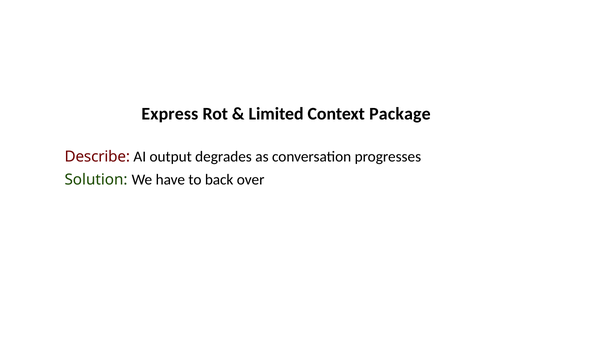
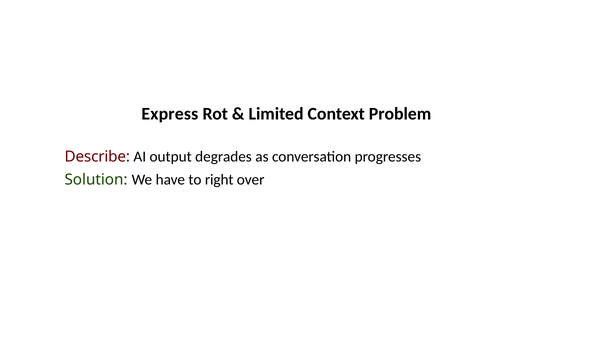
Package: Package -> Problem
back: back -> right
